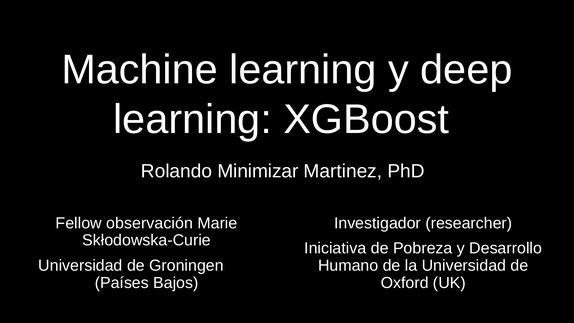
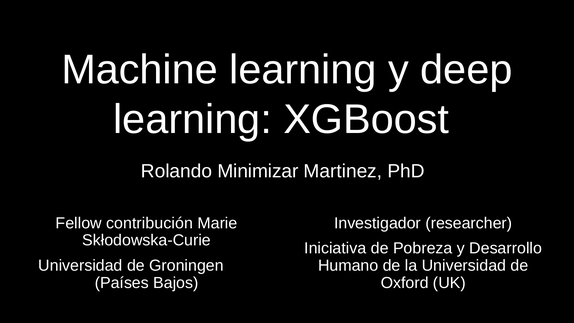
observación: observación -> contribución
